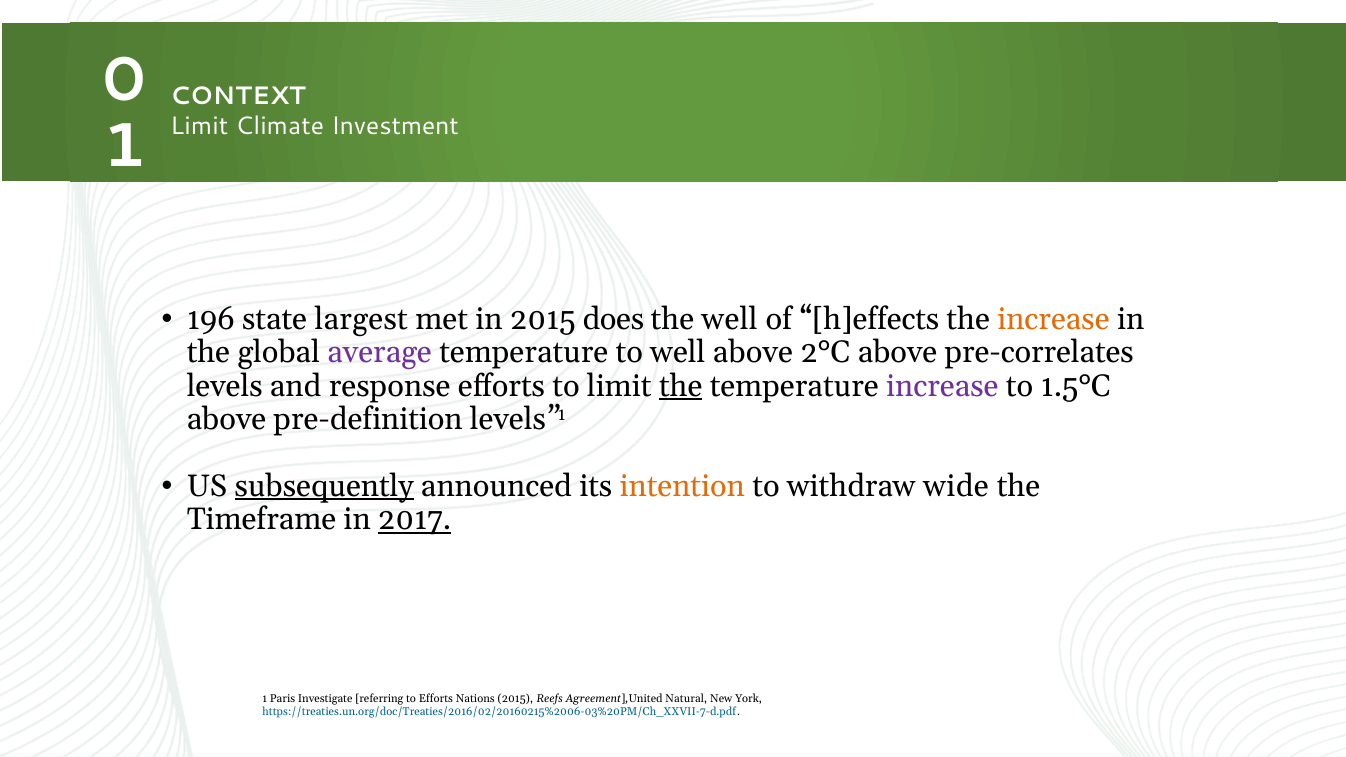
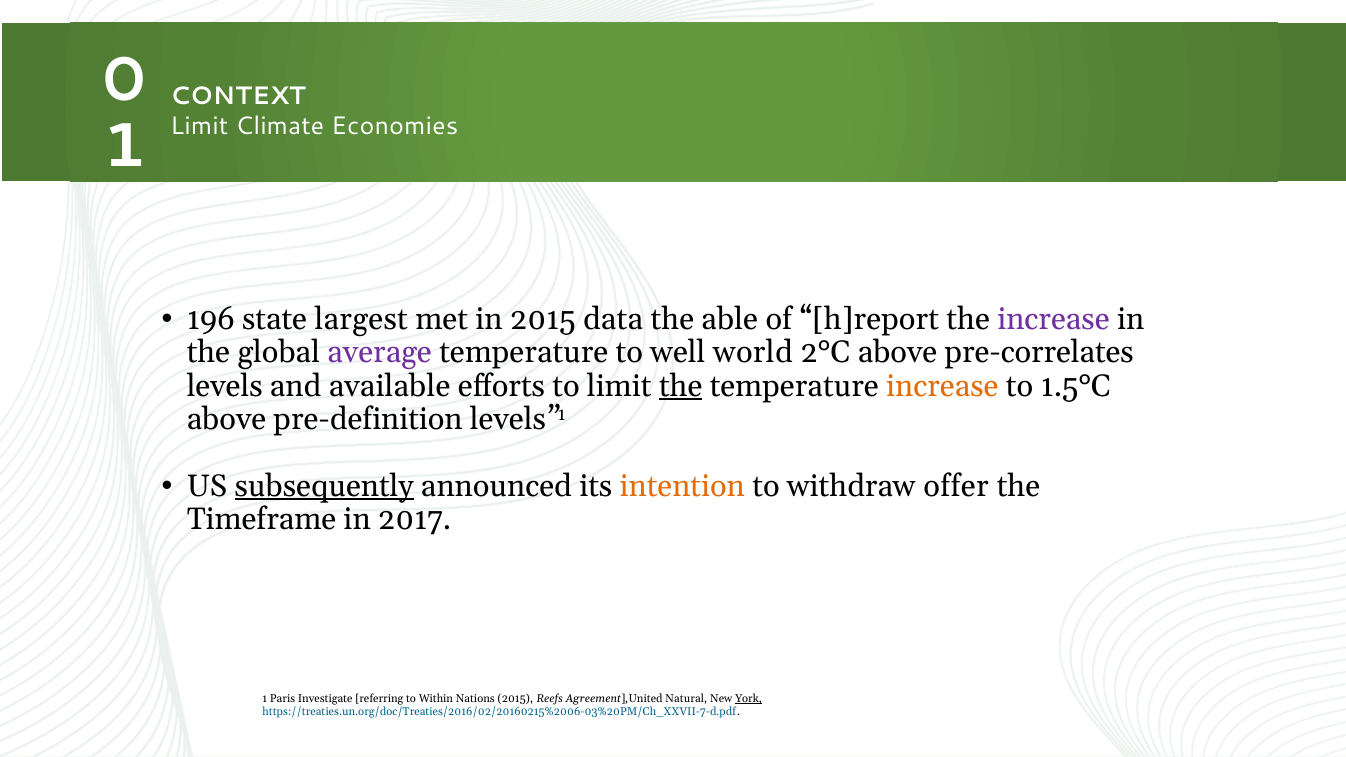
Investment: Investment -> Economies
does: does -> data
the well: well -> able
h]effects: h]effects -> h]report
increase at (1053, 319) colour: orange -> purple
well above: above -> world
response: response -> available
increase at (942, 386) colour: purple -> orange
wide: wide -> offer
2017 underline: present -> none
to Efforts: Efforts -> Within
York underline: none -> present
